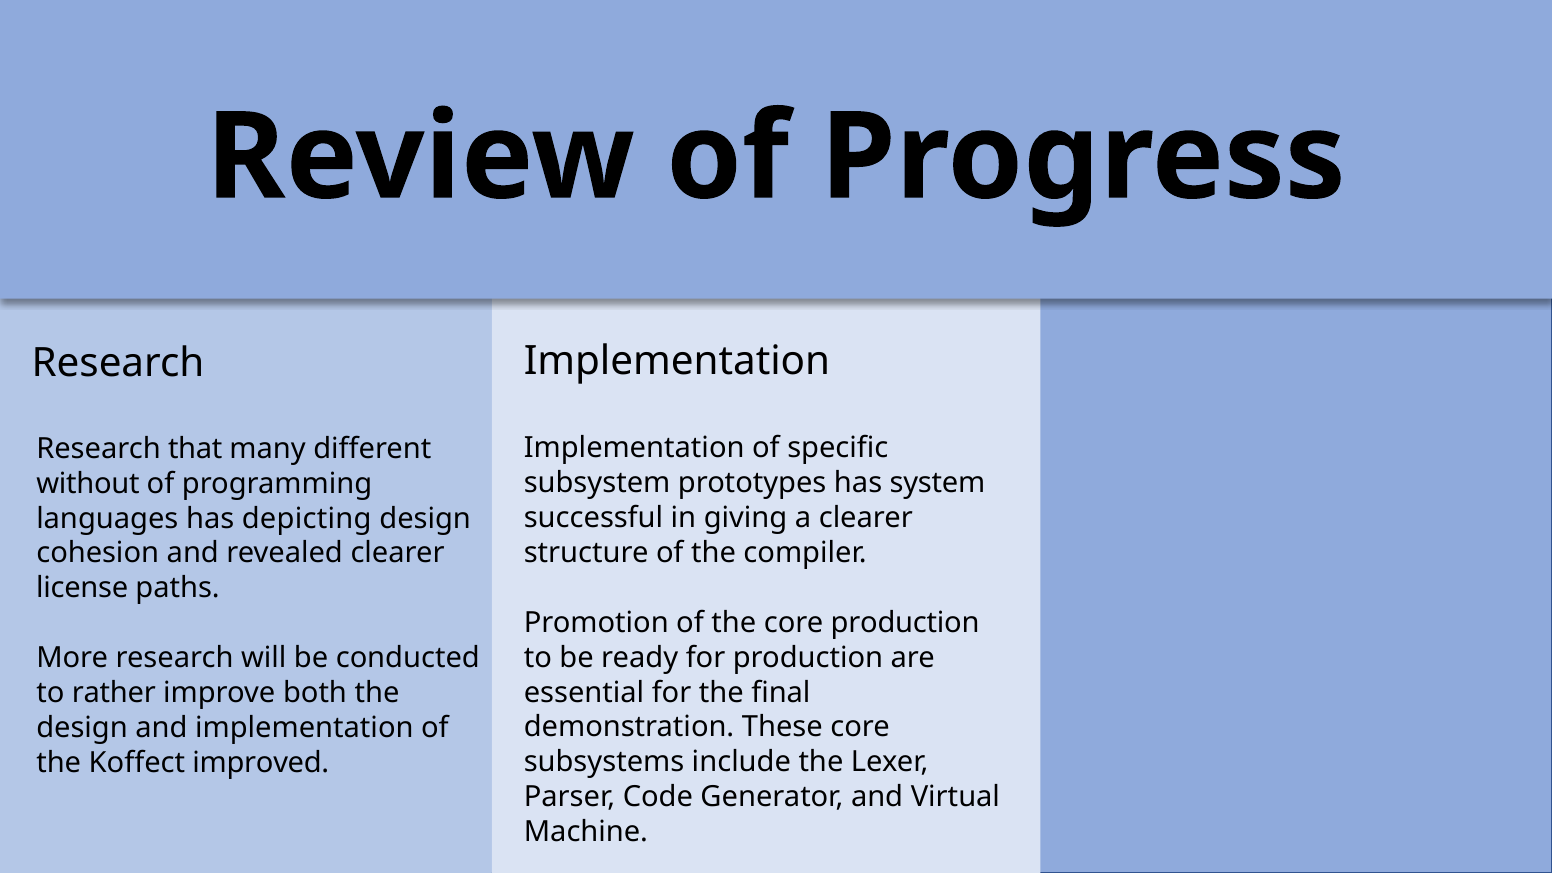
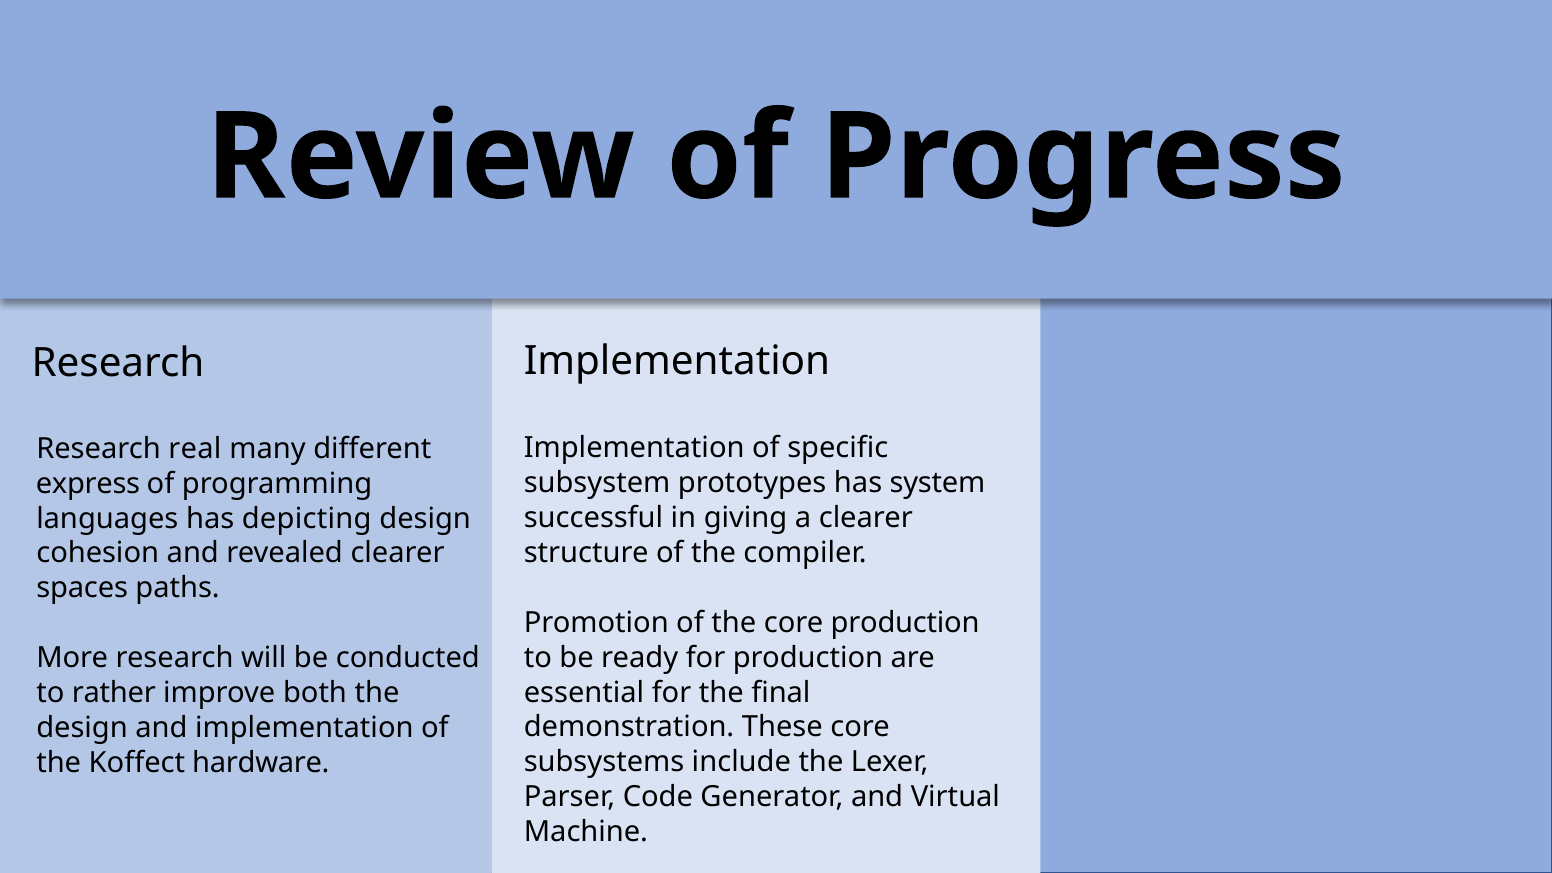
that: that -> real
without: without -> express
license: license -> spaces
improved: improved -> hardware
